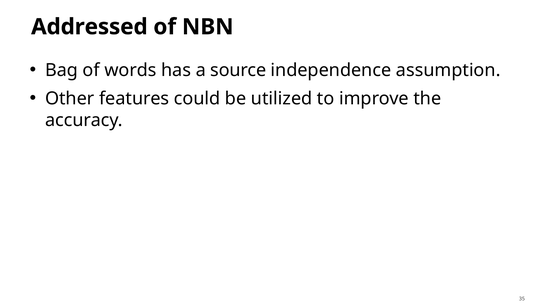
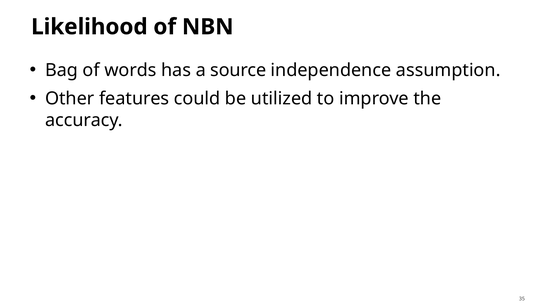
Addressed: Addressed -> Likelihood
